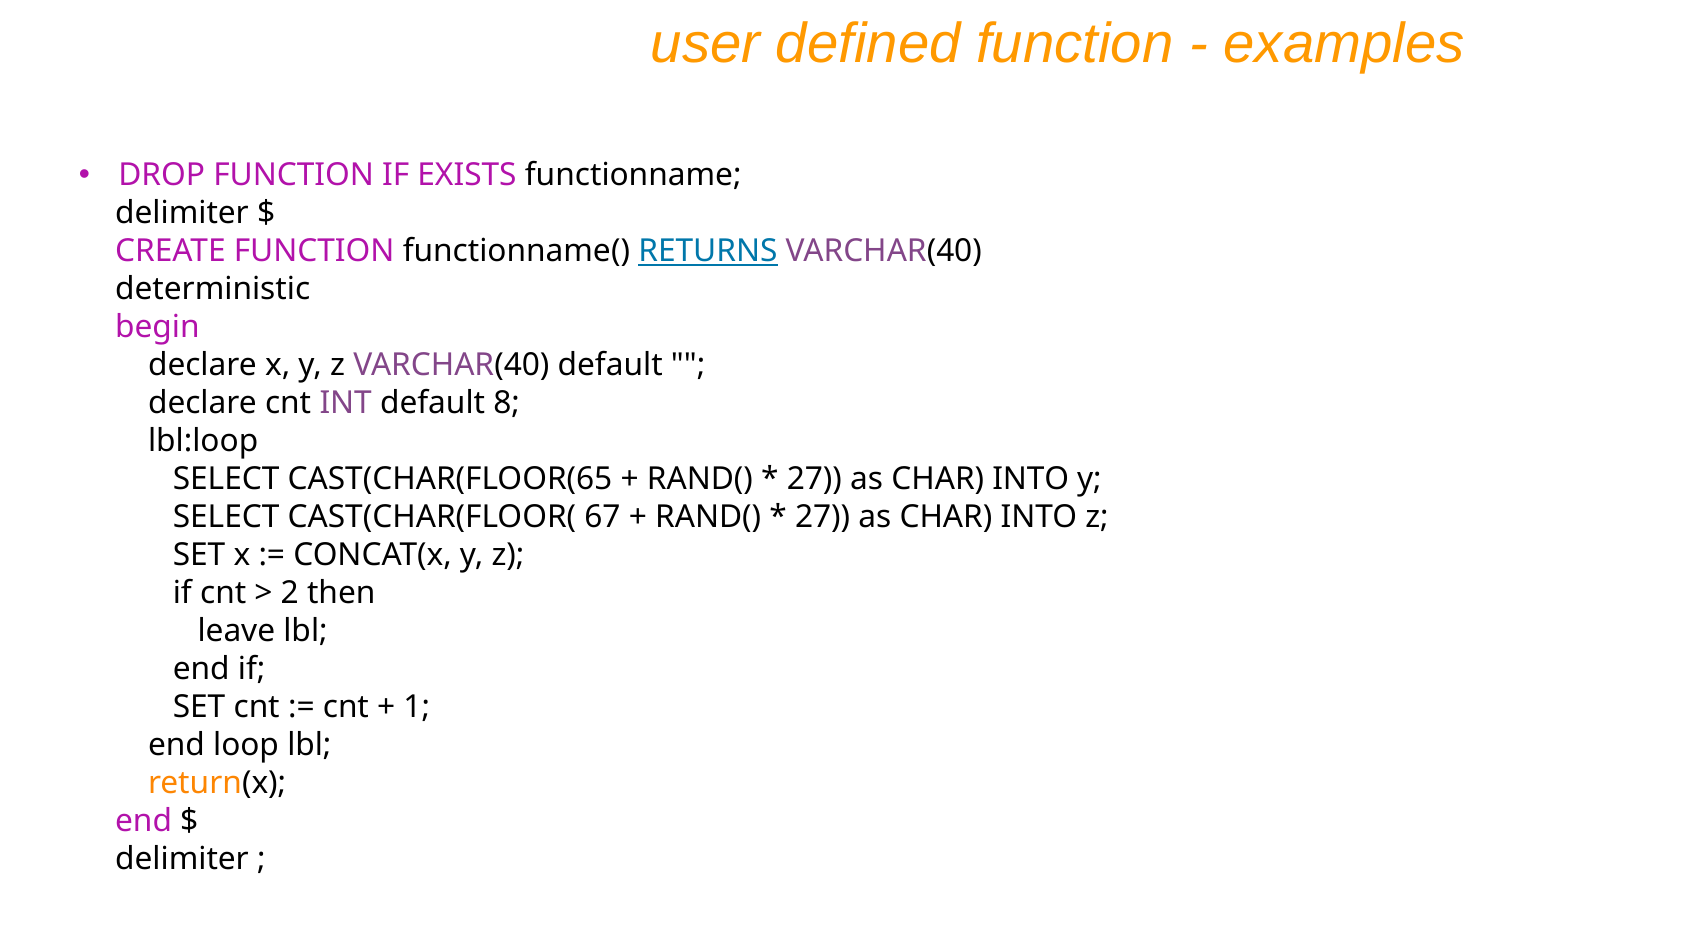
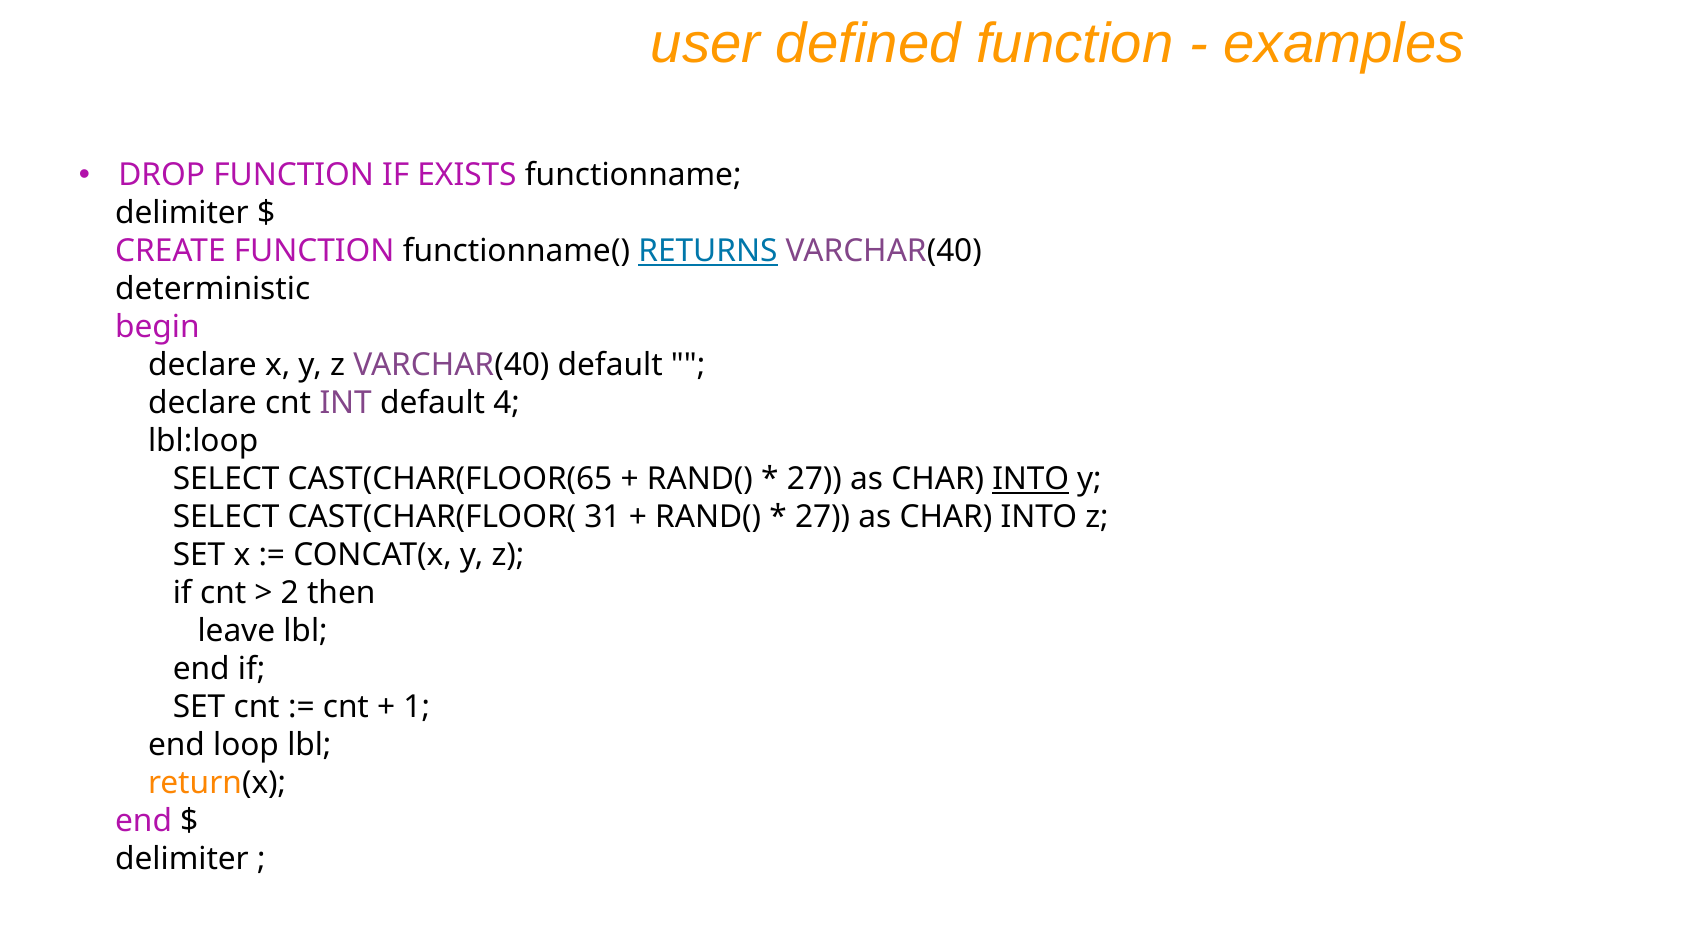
8: 8 -> 4
INTO at (1031, 480) underline: none -> present
67: 67 -> 31
